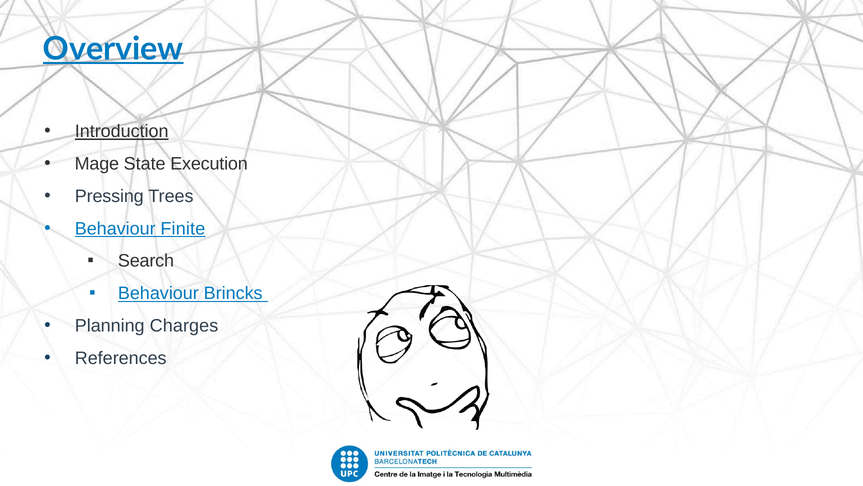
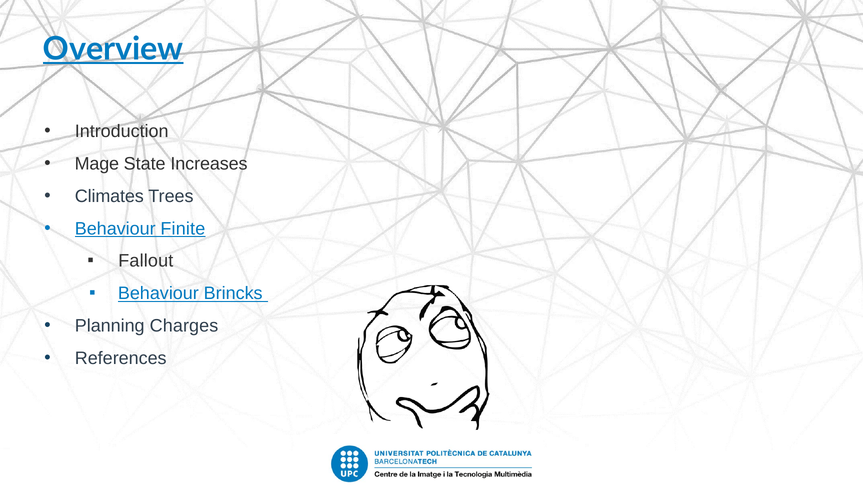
Introduction underline: present -> none
Execution: Execution -> Increases
Pressing: Pressing -> Climates
Search: Search -> Fallout
